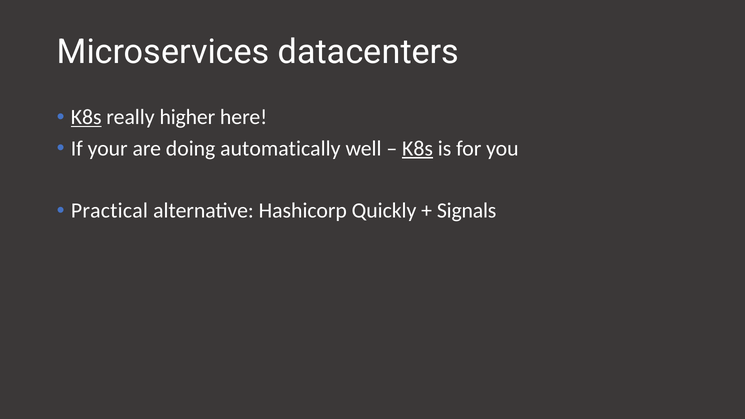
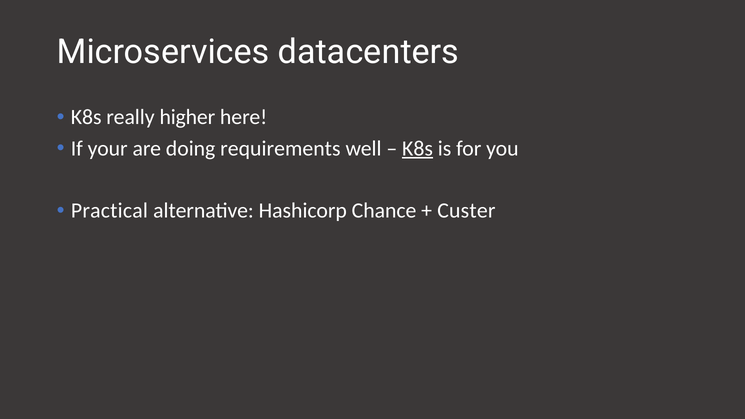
K8s at (86, 117) underline: present -> none
automatically: automatically -> requirements
Quickly: Quickly -> Chance
Signals: Signals -> Custer
